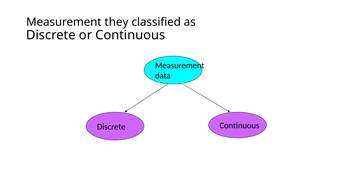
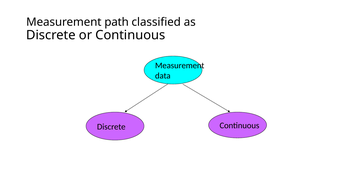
they: they -> path
